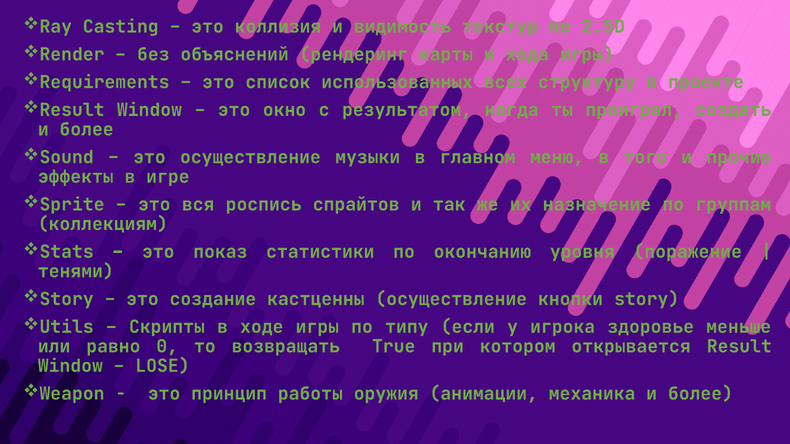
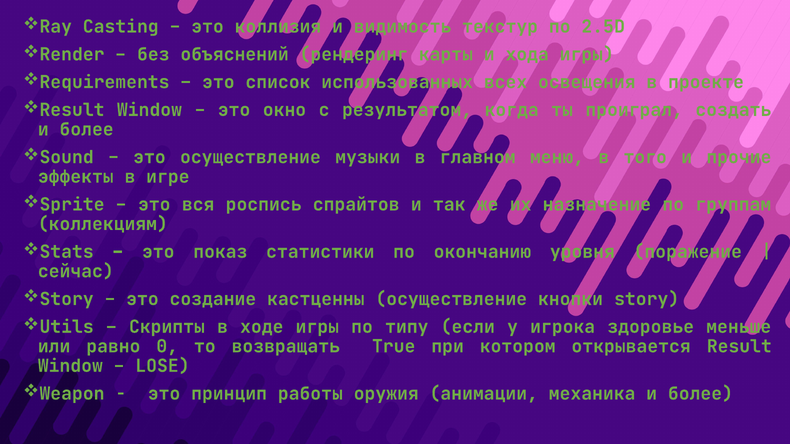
структуру: структуру -> освещения
тенями: тенями -> сейчас
